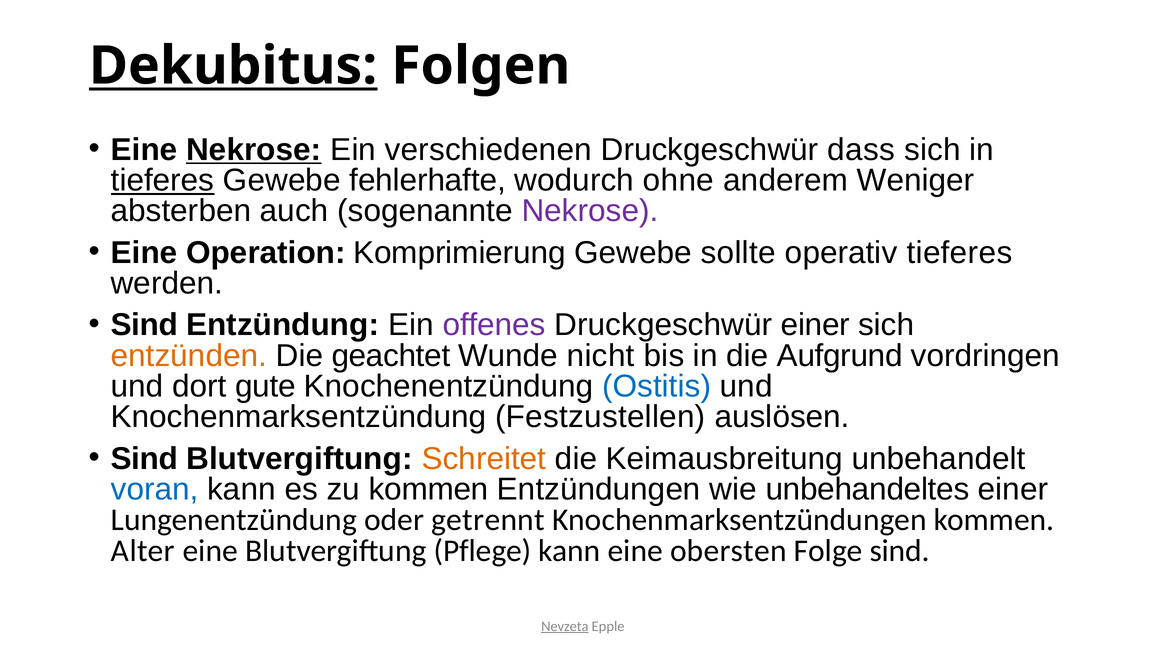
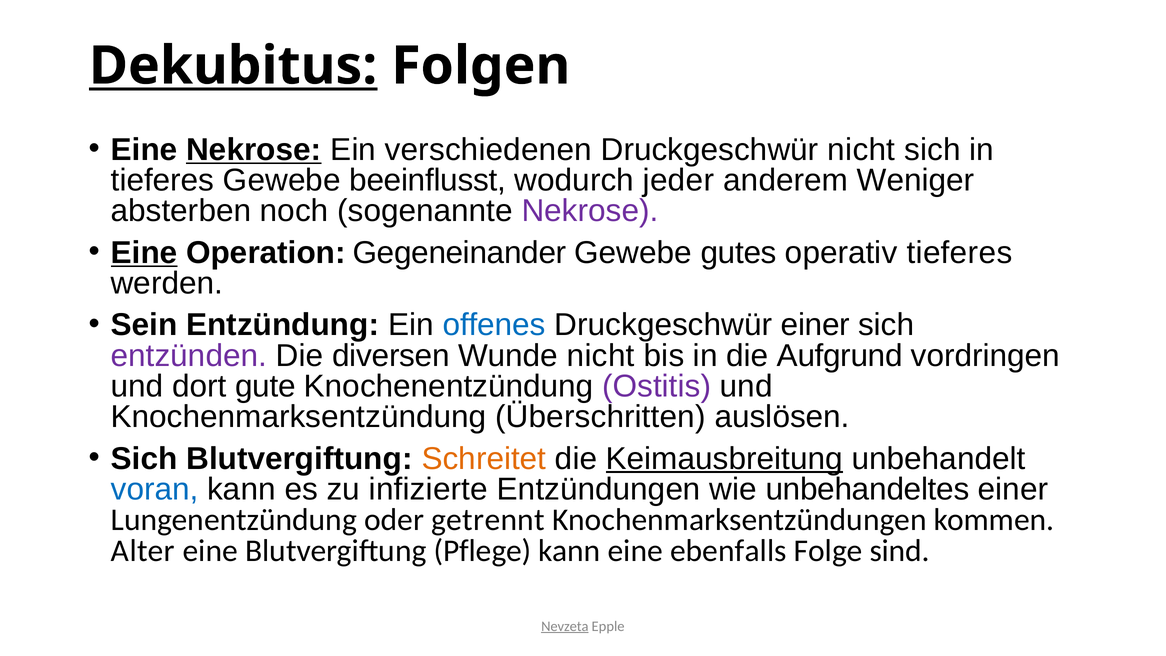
Druckgeschwür dass: dass -> nicht
tieferes at (163, 180) underline: present -> none
fehlerhafte: fehlerhafte -> beeinflusst
ohne: ohne -> jeder
auch: auch -> noch
Eine at (144, 253) underline: none -> present
Komprimierung: Komprimierung -> Gegeneinander
sollte: sollte -> gutes
Sind at (144, 325): Sind -> Sein
offenes colour: purple -> blue
entzünden colour: orange -> purple
geachtet: geachtet -> diversen
Ostitis colour: blue -> purple
Festzustellen: Festzustellen -> Überschritten
Sind at (144, 459): Sind -> Sich
Keimausbreitung underline: none -> present
zu kommen: kommen -> infizierte
obersten: obersten -> ebenfalls
